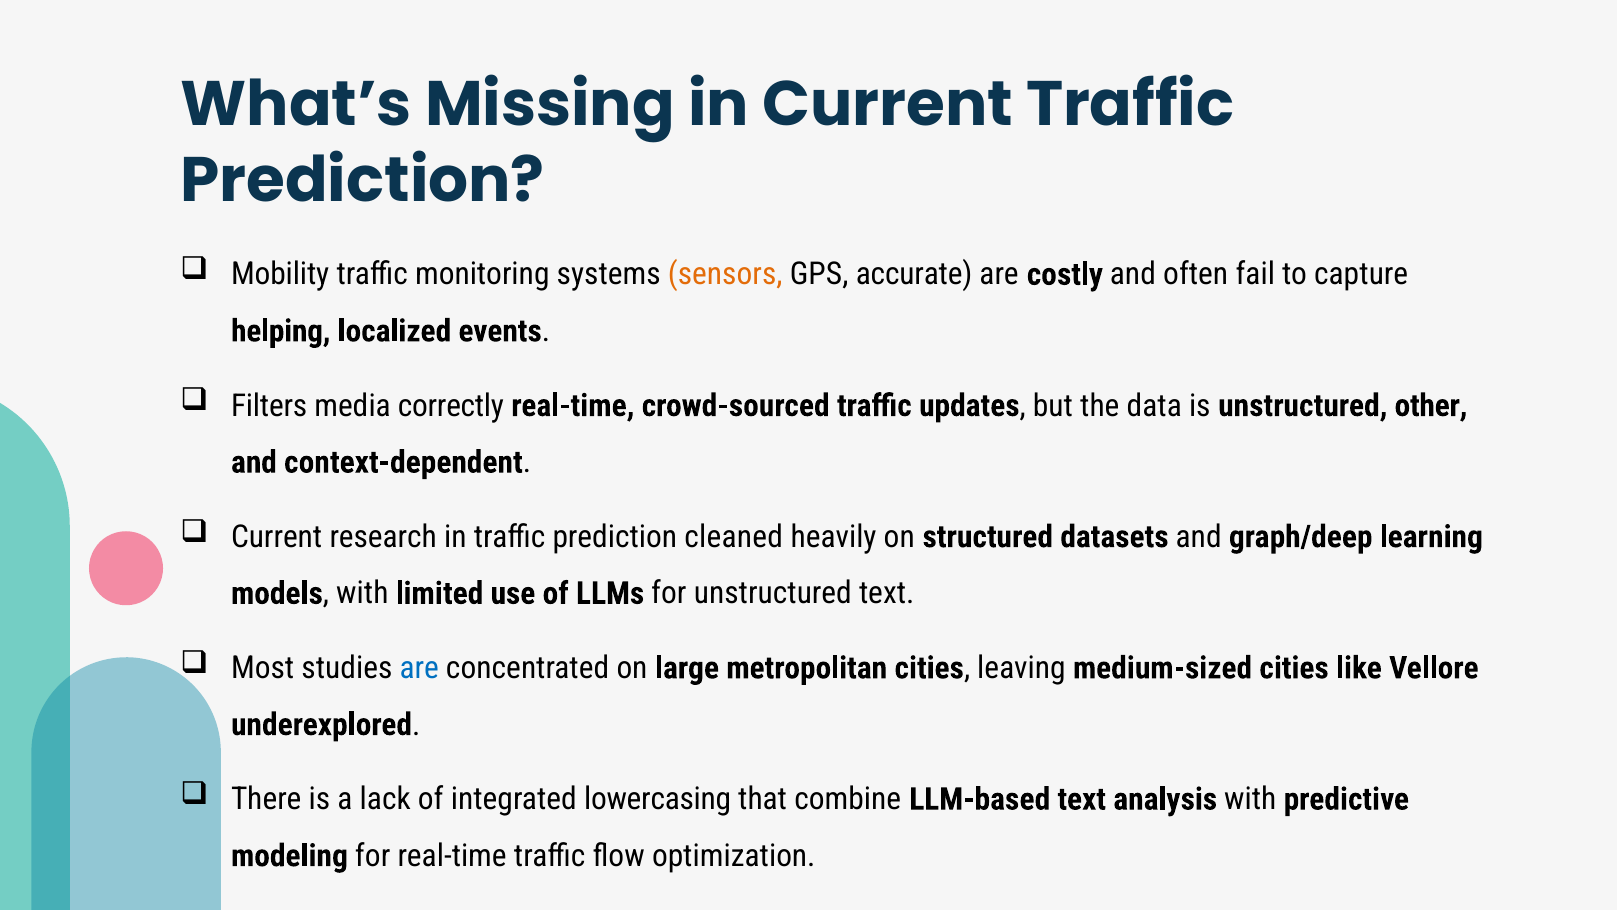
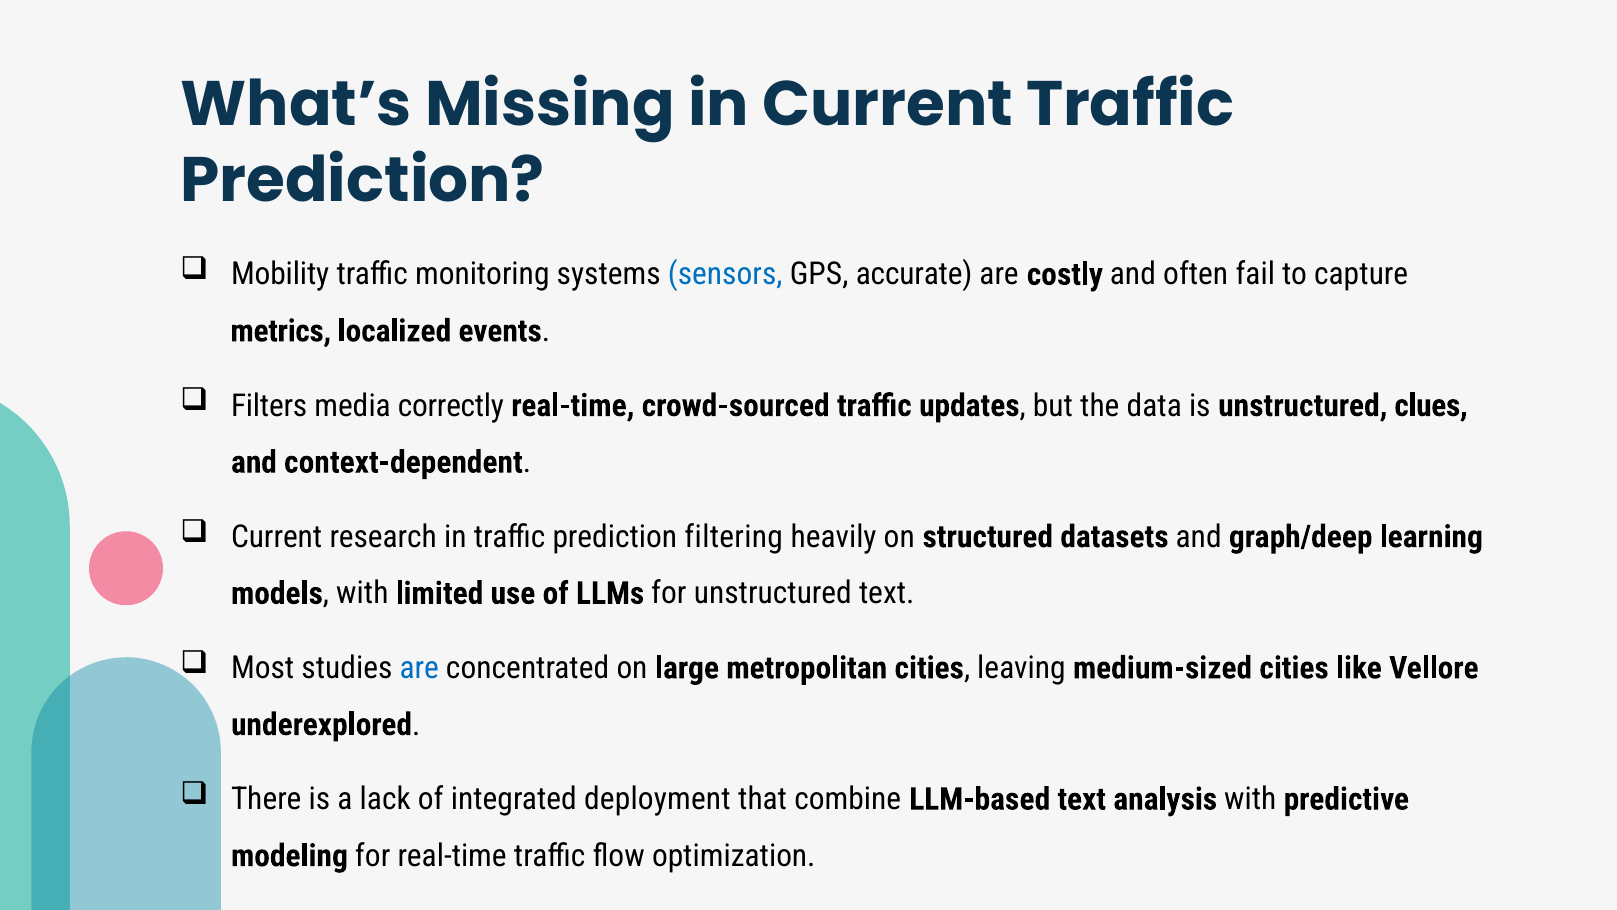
sensors colour: orange -> blue
helping: helping -> metrics
other: other -> clues
cleaned: cleaned -> filtering
lowercasing: lowercasing -> deployment
